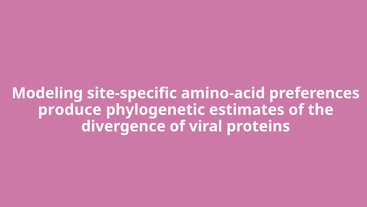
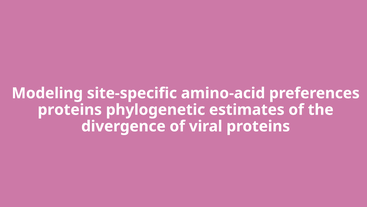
produce at (70, 109): produce -> proteins
